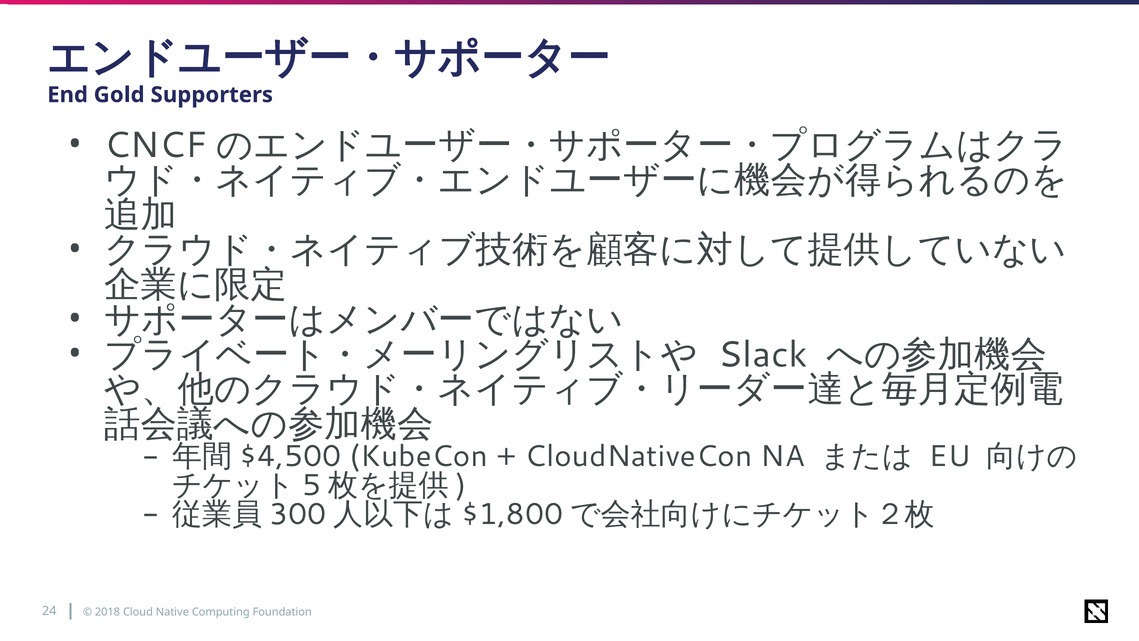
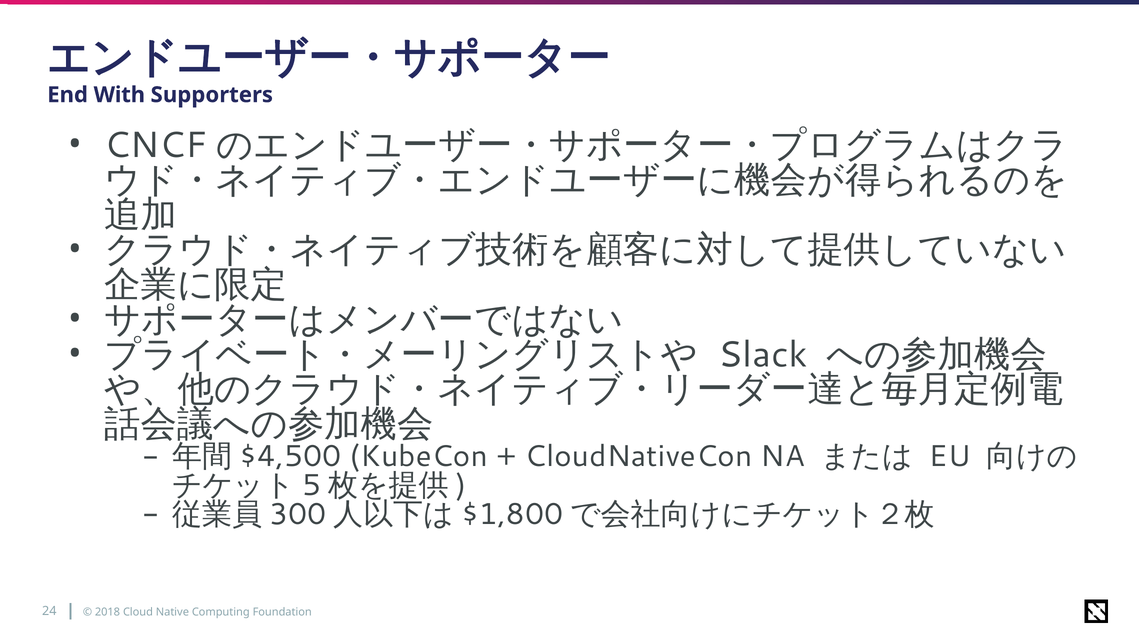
Gold: Gold -> With
